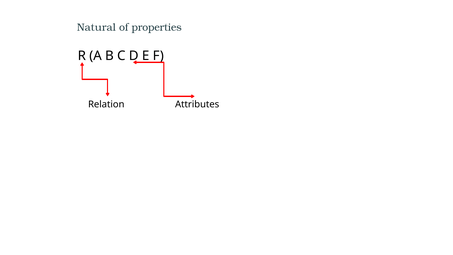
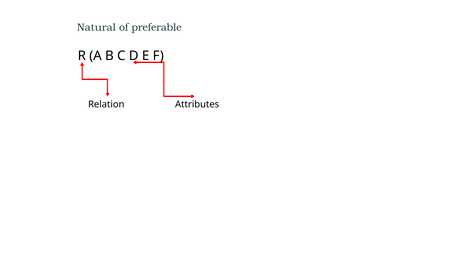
properties: properties -> preferable
